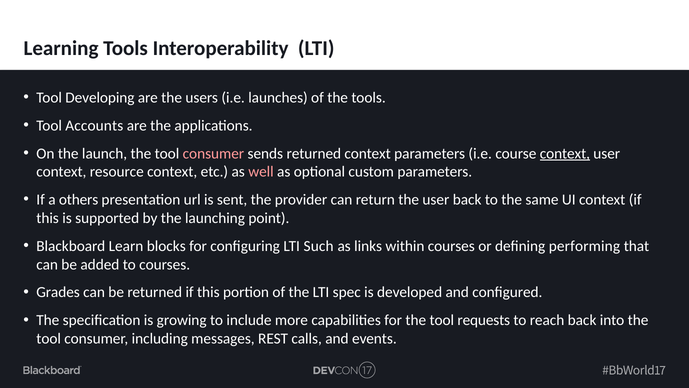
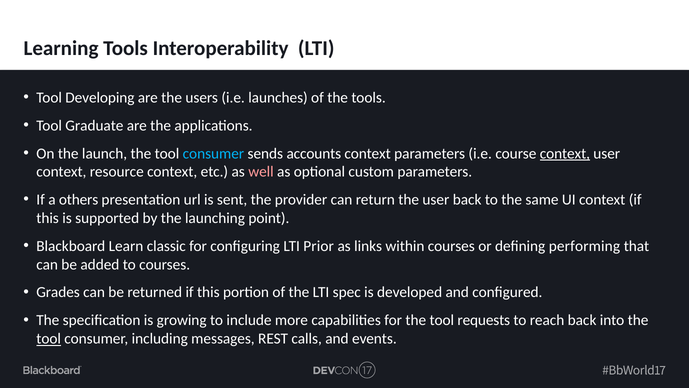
Accounts: Accounts -> Graduate
consumer at (213, 153) colour: pink -> light blue
sends returned: returned -> accounts
blocks: blocks -> classic
Such: Such -> Prior
tool at (49, 338) underline: none -> present
